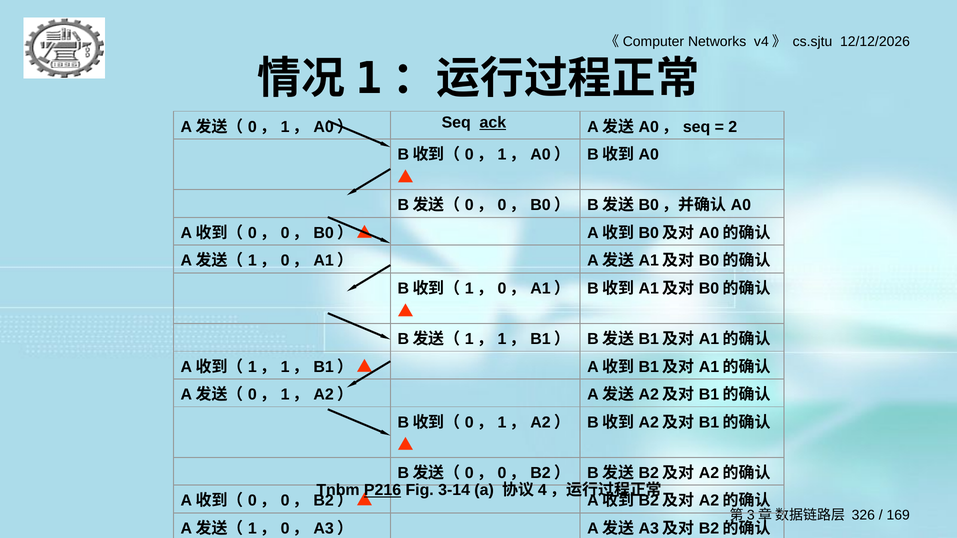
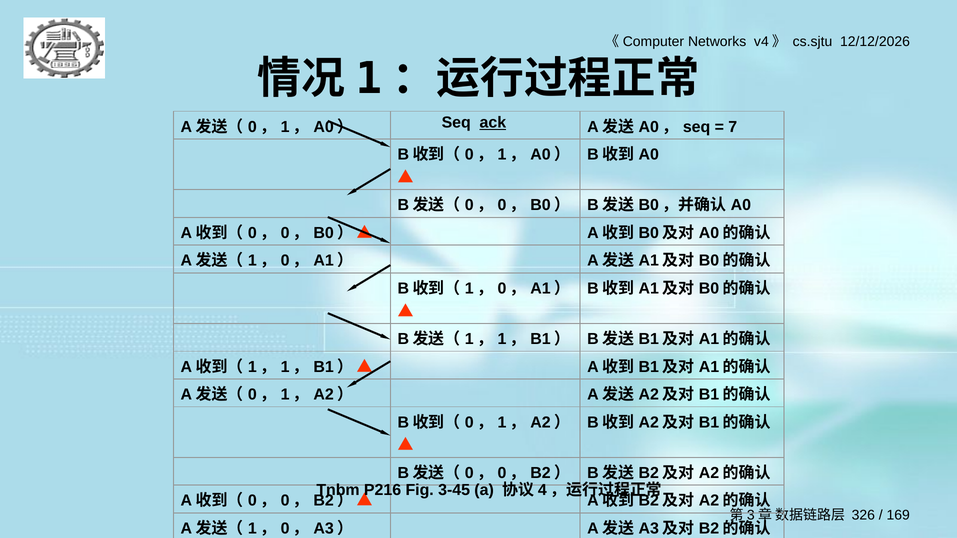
2: 2 -> 7
P216 underline: present -> none
3-14: 3-14 -> 3-45
